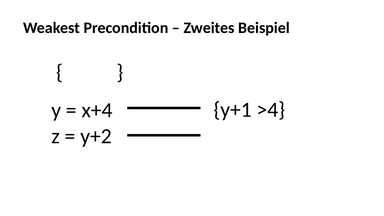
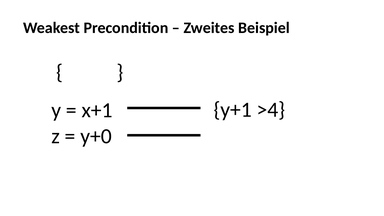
x+4: x+4 -> x+1
y+2: y+2 -> y+0
